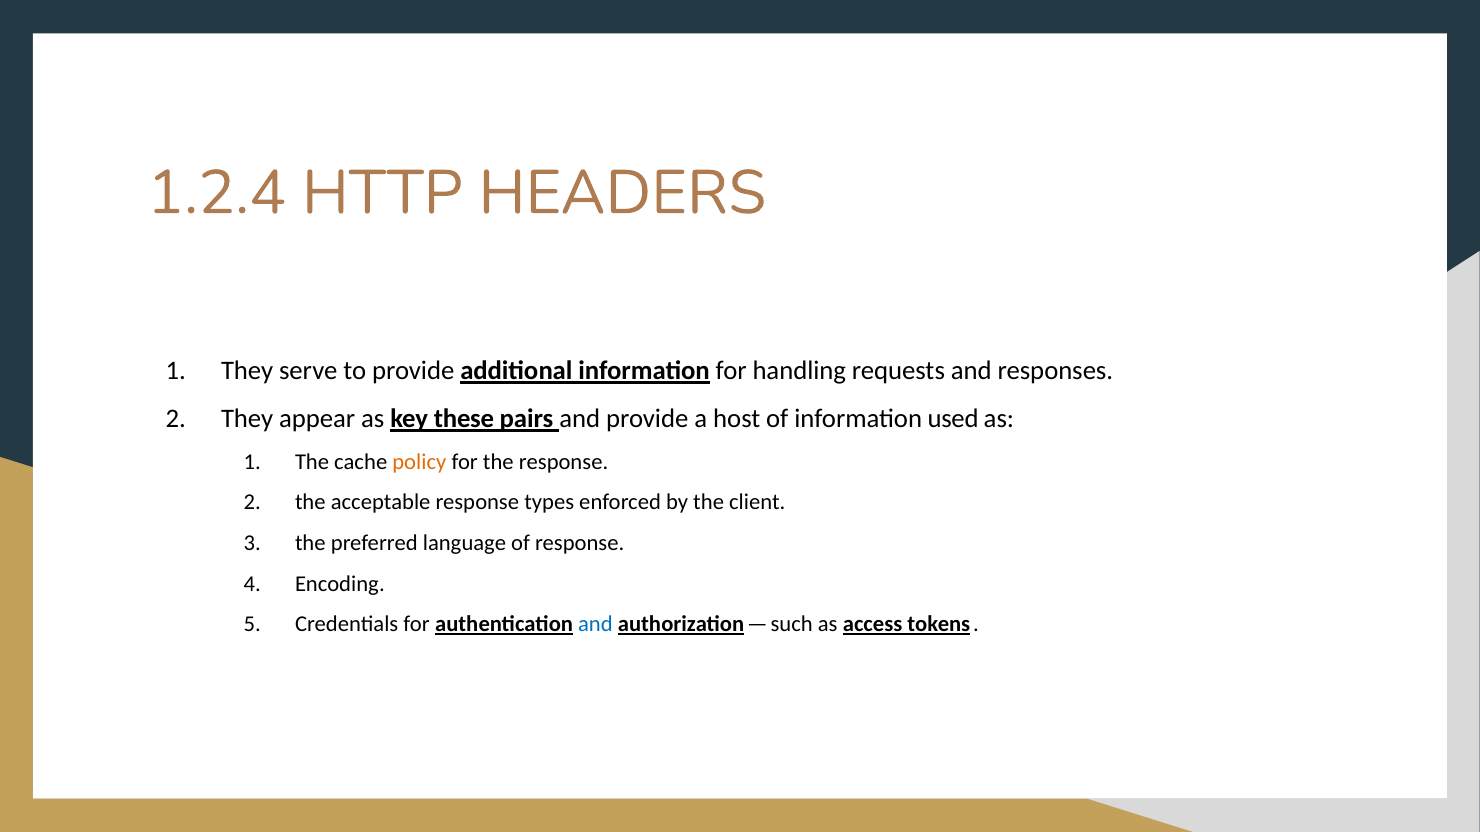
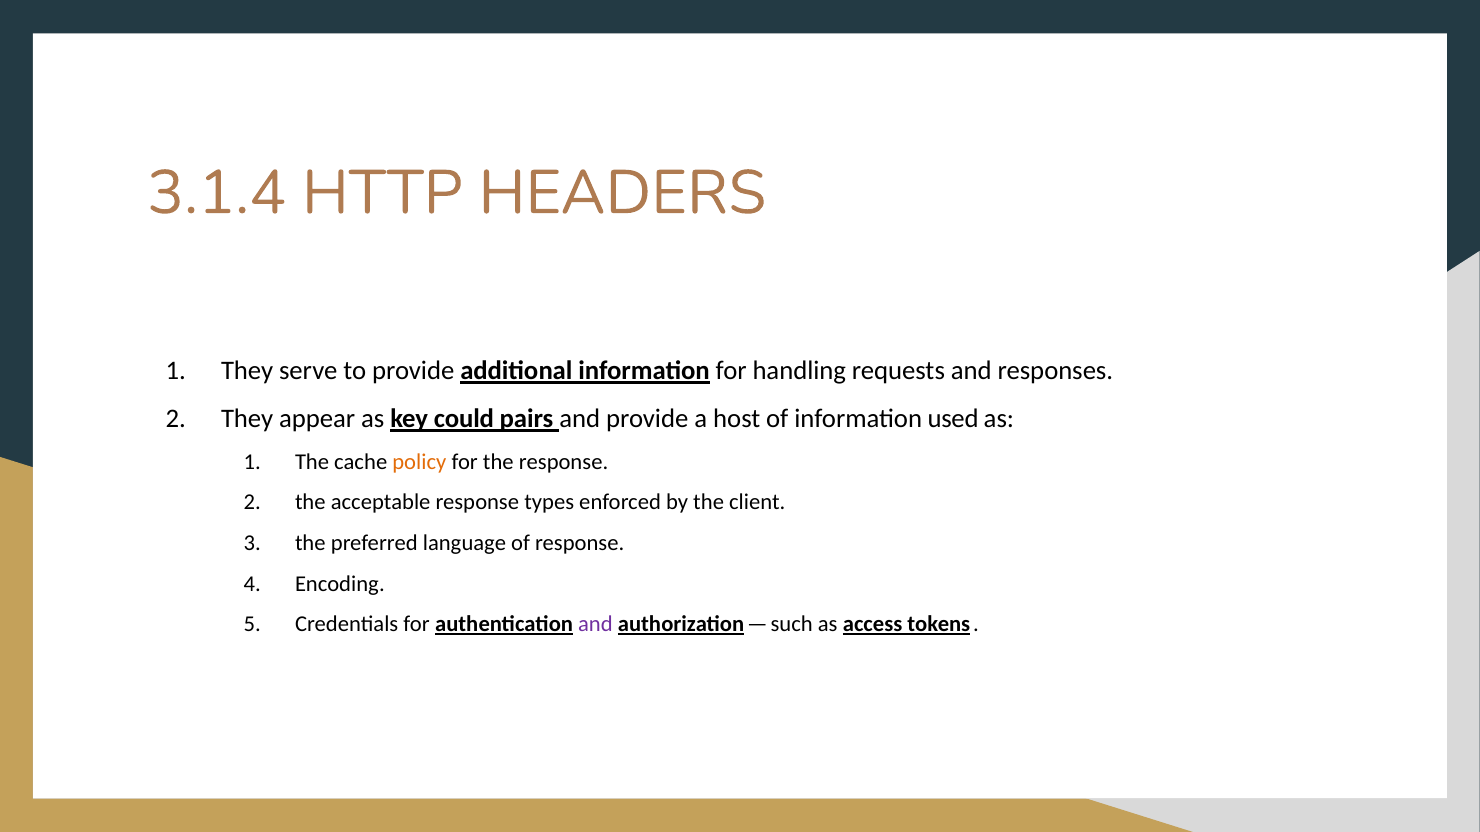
1.2.4: 1.2.4 -> 3.1.4
these: these -> could
and at (595, 625) colour: blue -> purple
